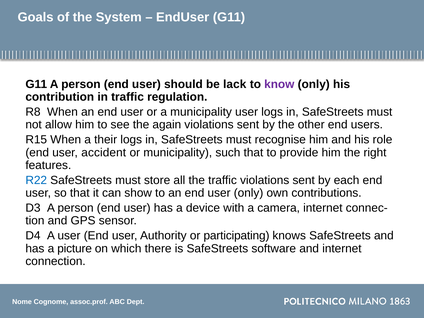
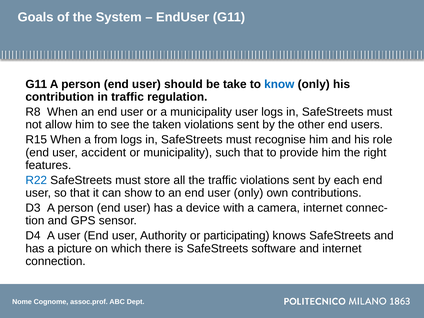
lack: lack -> take
know colour: purple -> blue
again: again -> taken
their: their -> from
